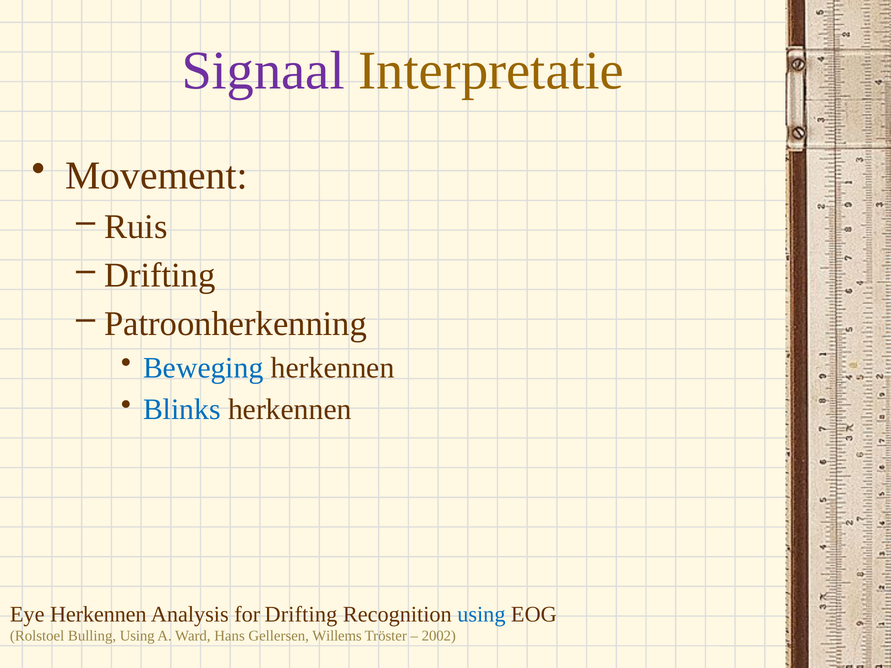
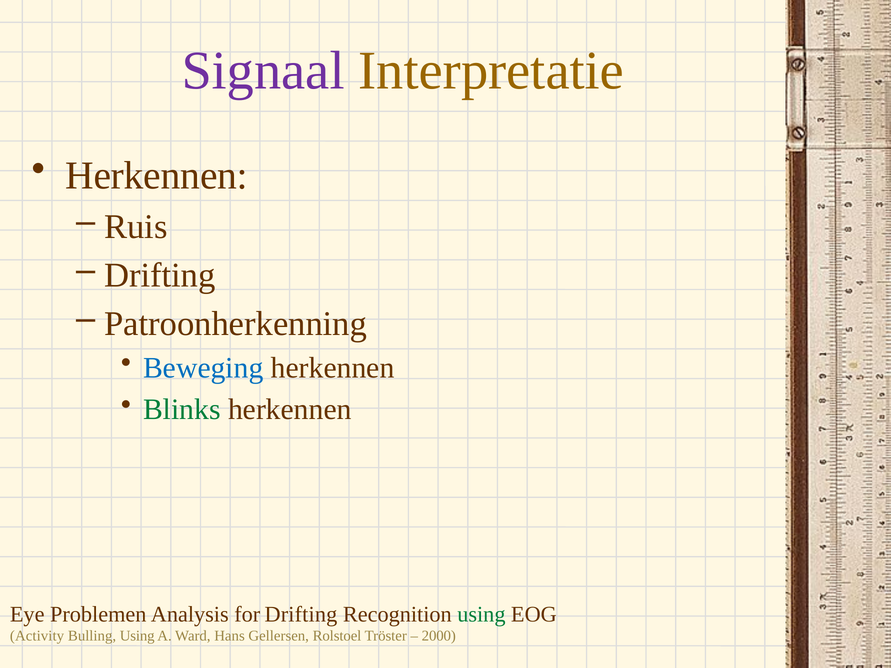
Movement at (156, 176): Movement -> Herkennen
Blinks colour: blue -> green
Eye Herkennen: Herkennen -> Problemen
using at (481, 614) colour: blue -> green
Rolstoel: Rolstoel -> Activity
Willems: Willems -> Rolstoel
2002: 2002 -> 2000
